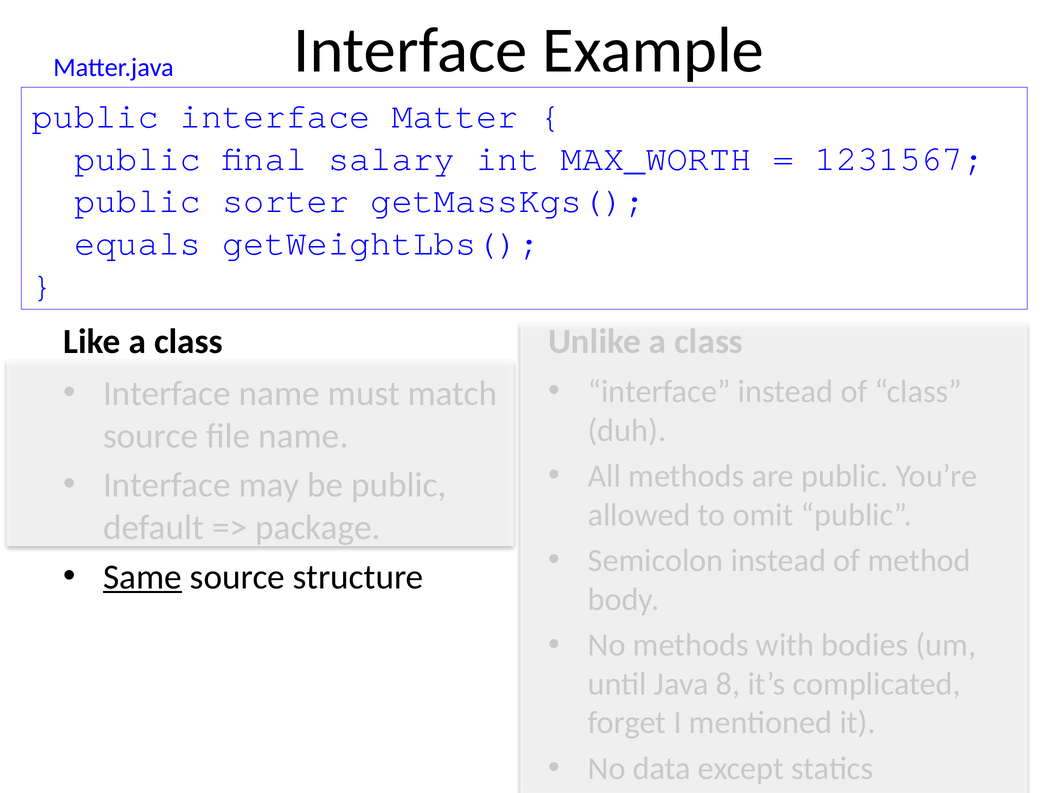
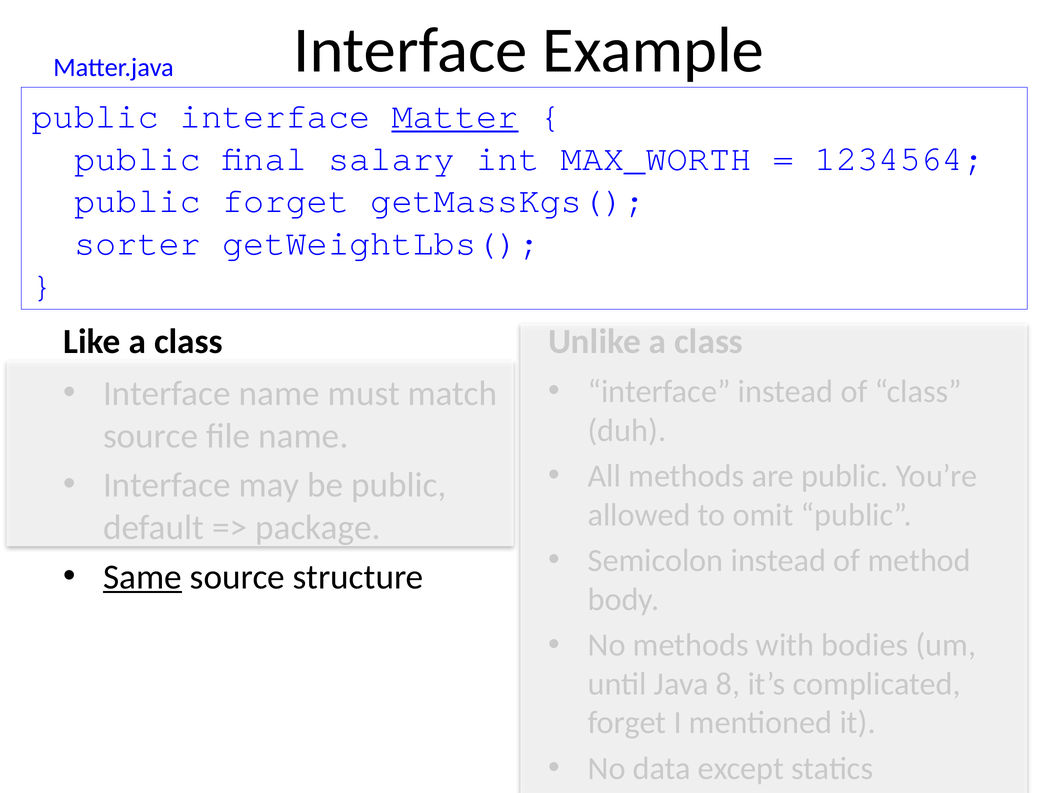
Matter underline: none -> present
1231567: 1231567 -> 1234564
public sorter: sorter -> forget
equals: equals -> sorter
